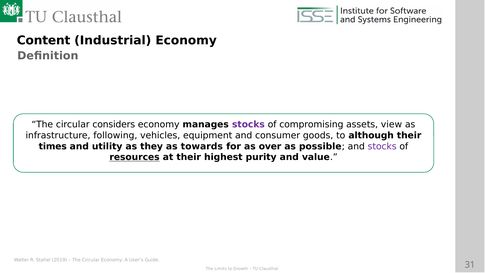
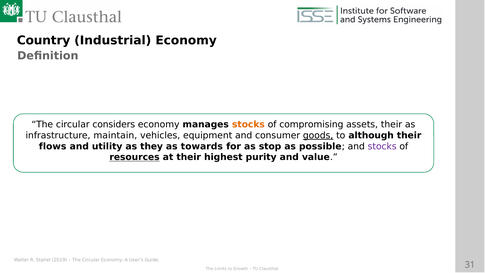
Content: Content -> Country
stocks at (248, 124) colour: purple -> orange
assets view: view -> their
following: following -> maintain
goods underline: none -> present
times: times -> flows
over: over -> stop
